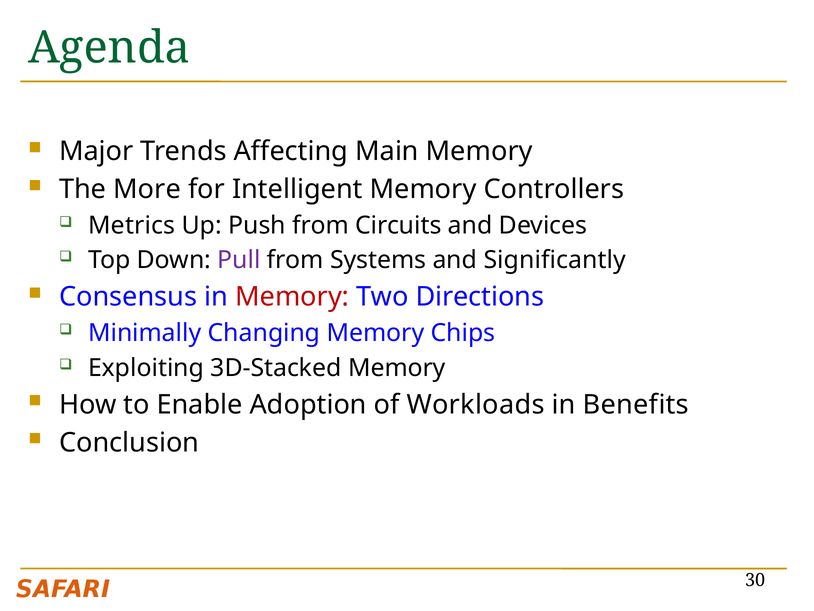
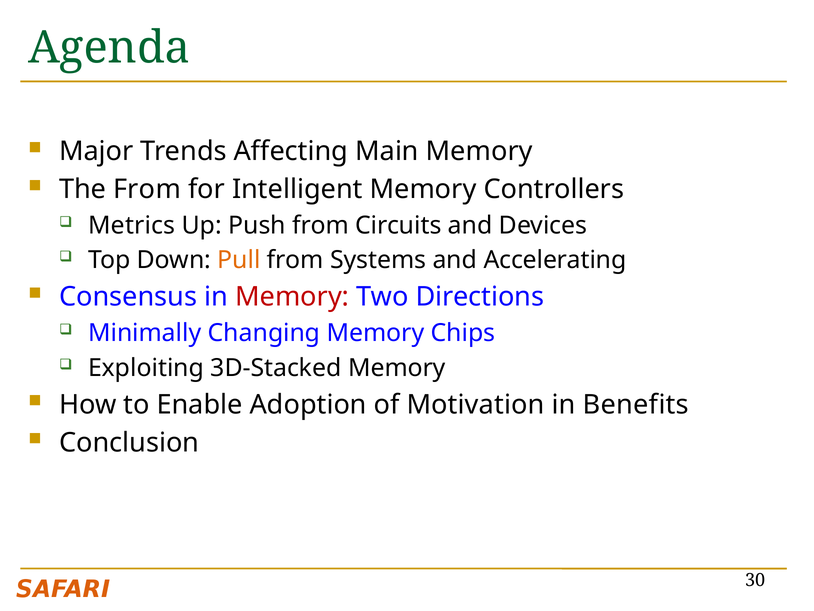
The More: More -> From
Pull colour: purple -> orange
Significantly: Significantly -> Accelerating
Workloads: Workloads -> Motivation
